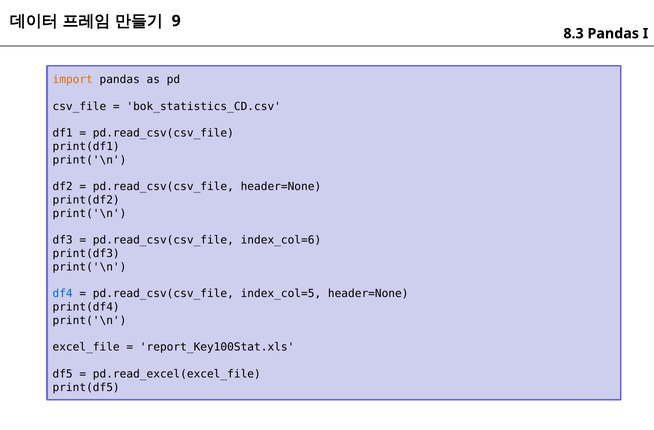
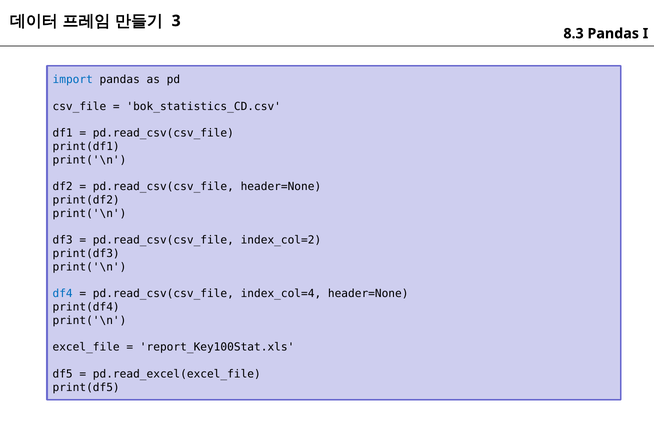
9: 9 -> 3
import colour: orange -> blue
index_col=6: index_col=6 -> index_col=2
index_col=5: index_col=5 -> index_col=4
